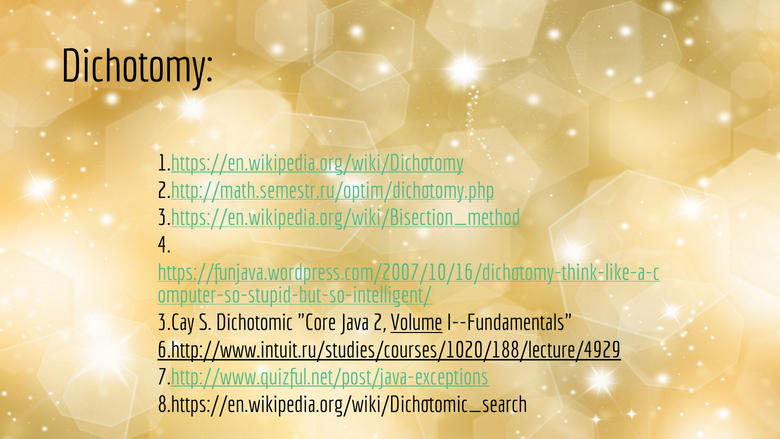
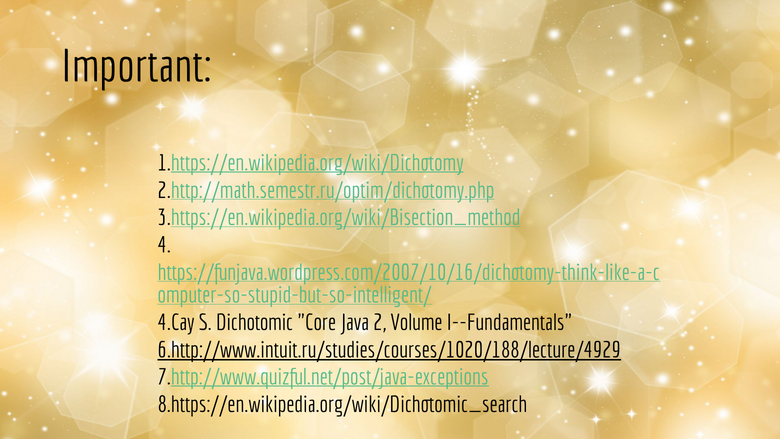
Dichotomy: Dichotomy -> Important
3.Cay: 3.Cay -> 4.Cay
Volume underline: present -> none
